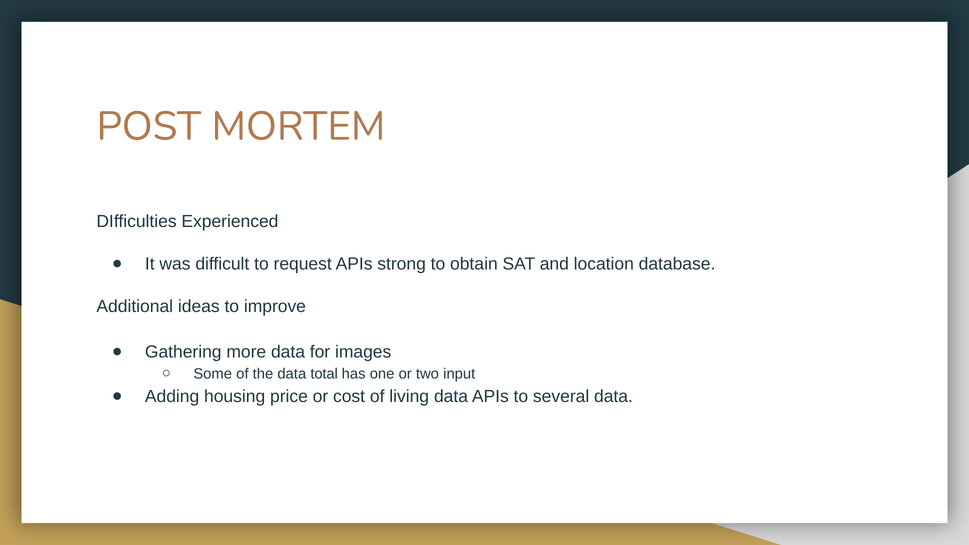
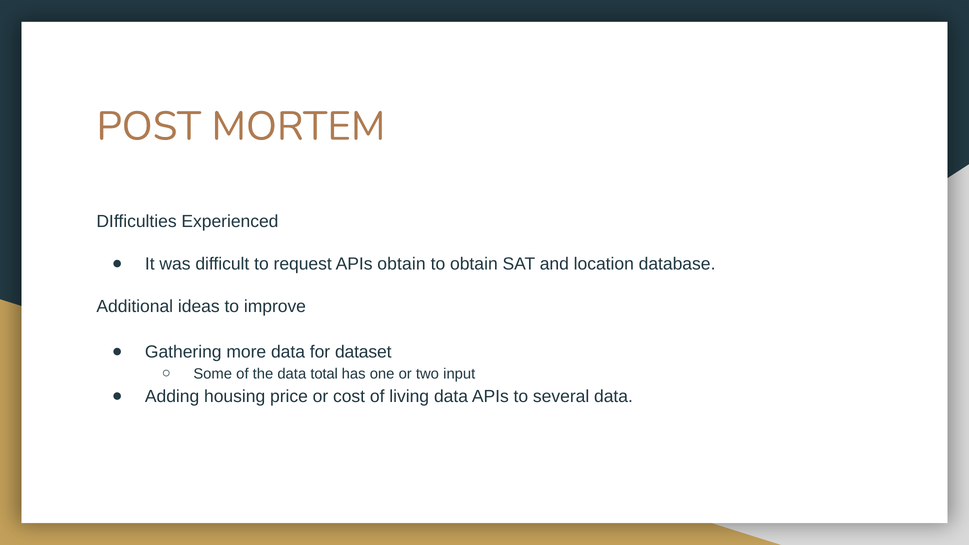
APIs strong: strong -> obtain
images: images -> dataset
